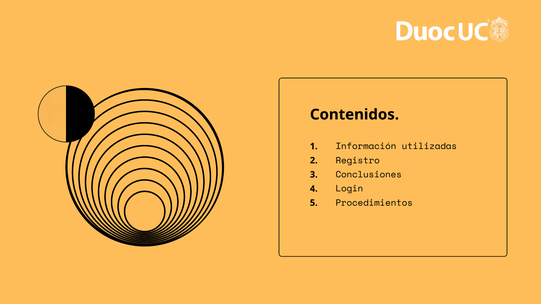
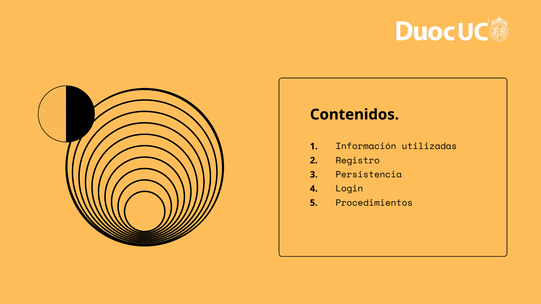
Conclusiones: Conclusiones -> Persistencia
